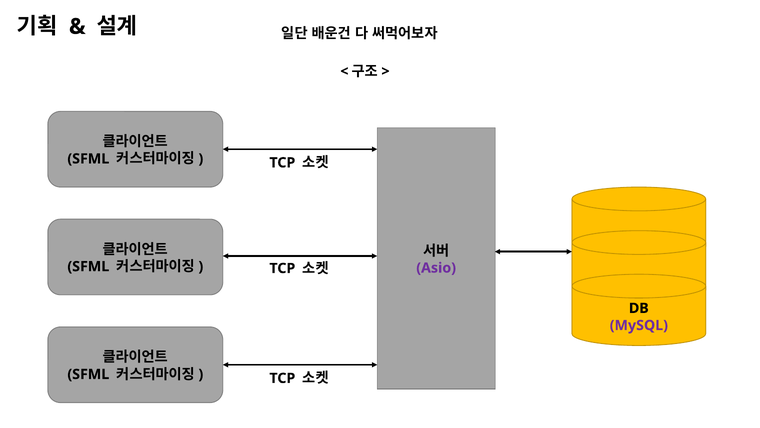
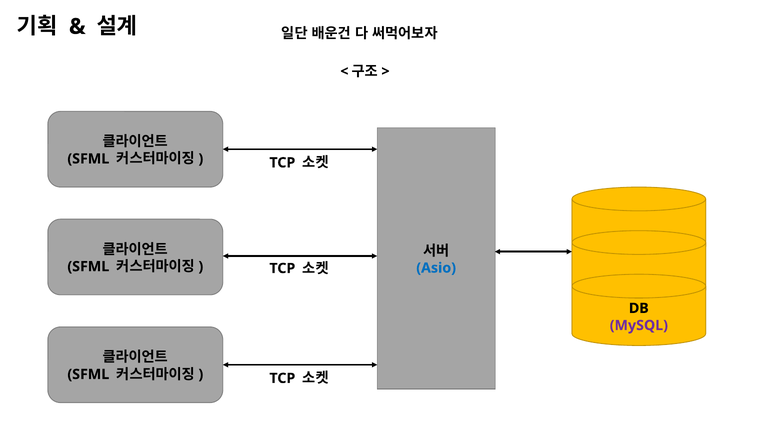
Asio colour: purple -> blue
